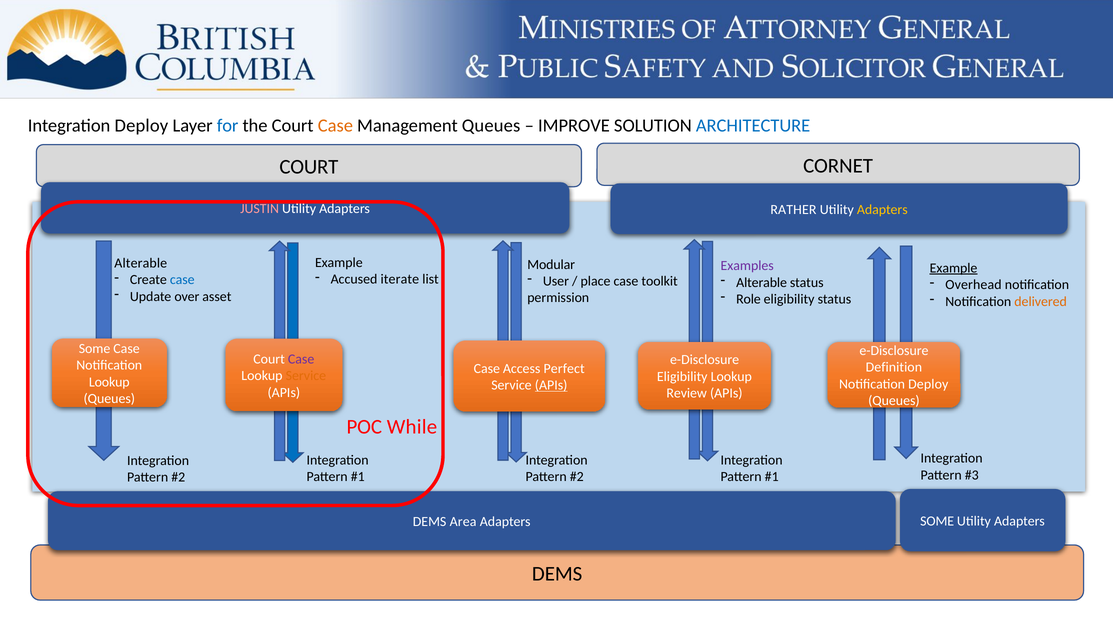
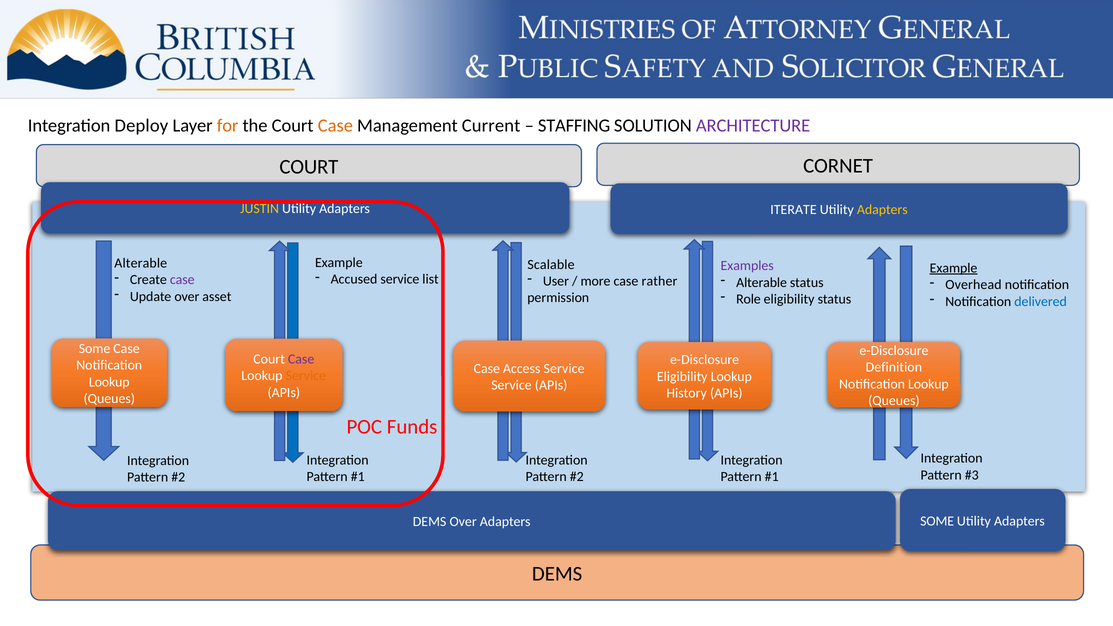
for colour: blue -> orange
Management Queues: Queues -> Current
IMPROVE: IMPROVE -> STAFFING
ARCHITECTURE colour: blue -> purple
JUSTIN colour: pink -> yellow
RATHER: RATHER -> ITERATE
Modular: Modular -> Scalable
Accused iterate: iterate -> service
case at (182, 280) colour: blue -> purple
place: place -> more
toolkit: toolkit -> rather
delivered colour: orange -> blue
Access Perfect: Perfect -> Service
Deploy at (928, 384): Deploy -> Lookup
APIs at (551, 385) underline: present -> none
Review: Review -> History
While: While -> Funds
DEMS Area: Area -> Over
